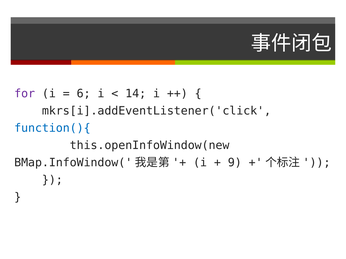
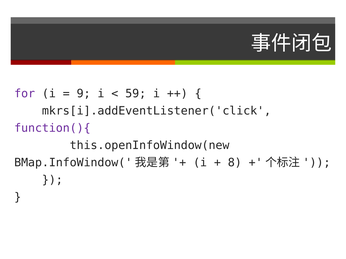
6: 6 -> 9
14: 14 -> 59
function(){ colour: blue -> purple
9: 9 -> 8
